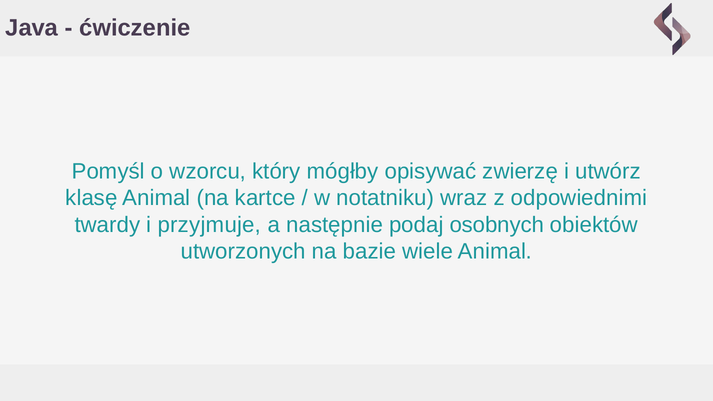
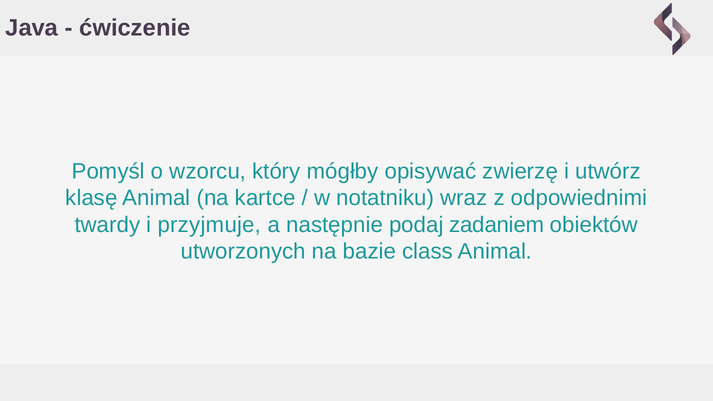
osobnych: osobnych -> zadaniem
wiele: wiele -> class
